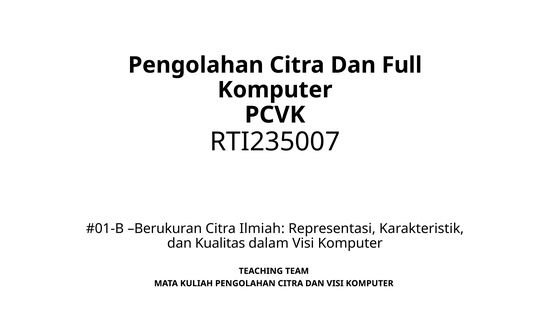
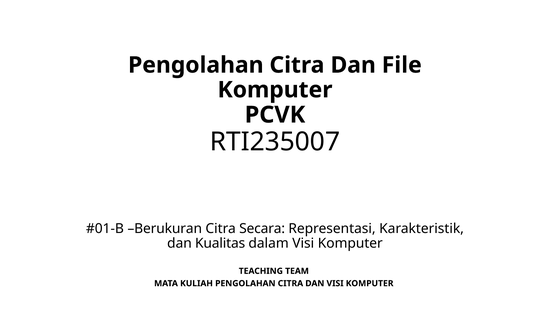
Full: Full -> File
Ilmiah: Ilmiah -> Secara
